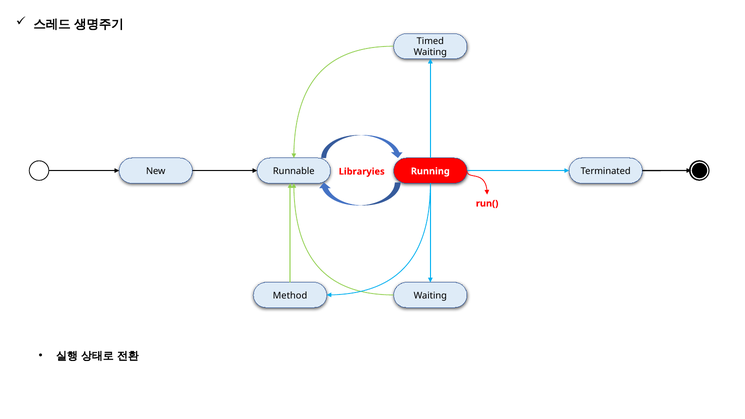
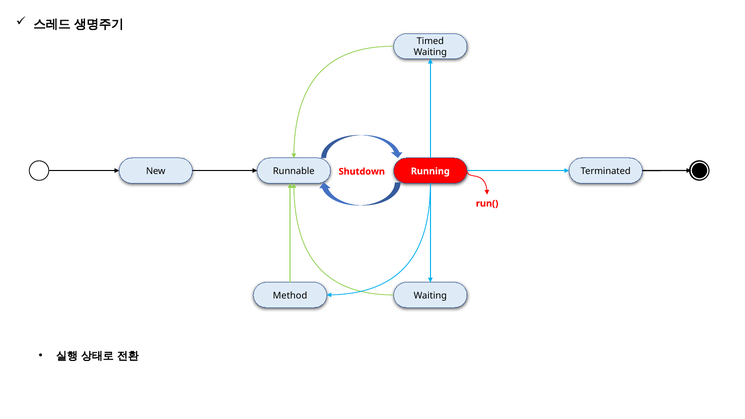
Libraryies: Libraryies -> Shutdown
